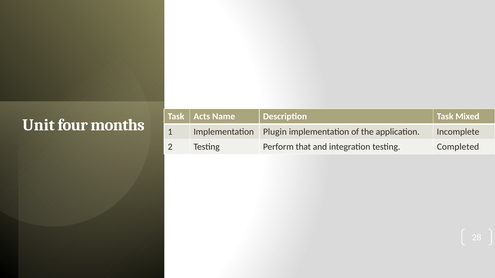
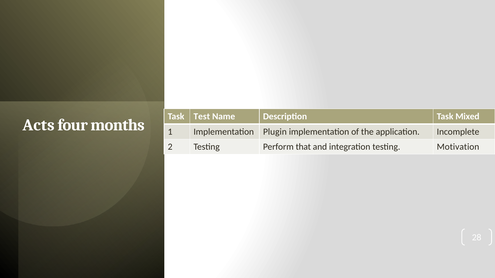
Acts: Acts -> Test
Unit: Unit -> Acts
Completed: Completed -> Motivation
